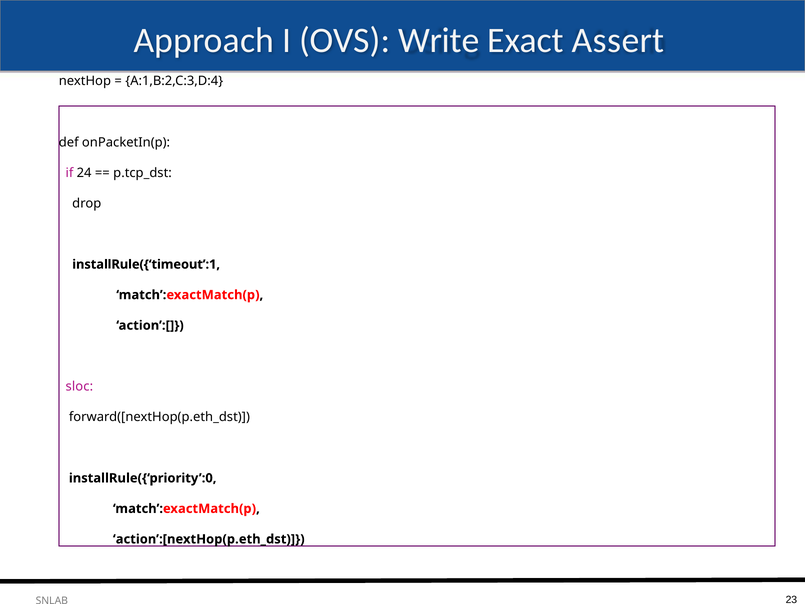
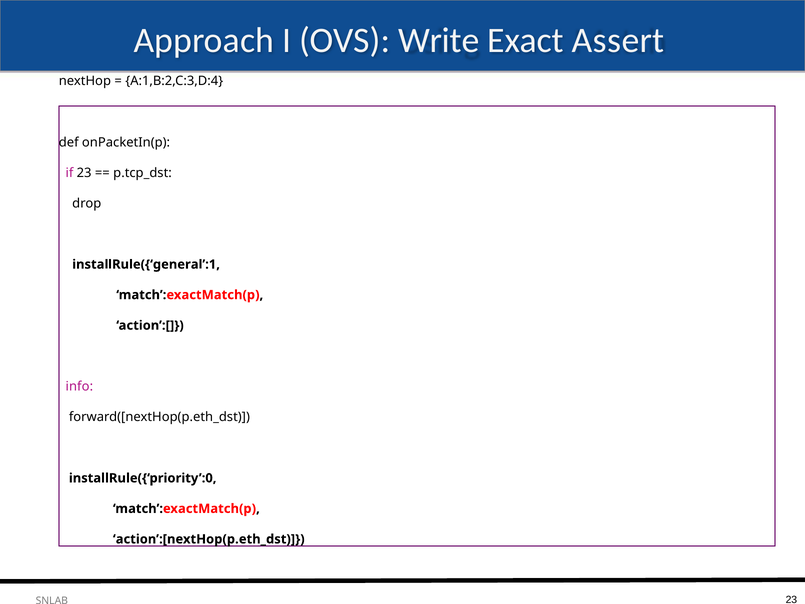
if 24: 24 -> 23
installRule({‘timeout’:1: installRule({‘timeout’:1 -> installRule({‘general’:1
sloc: sloc -> info
